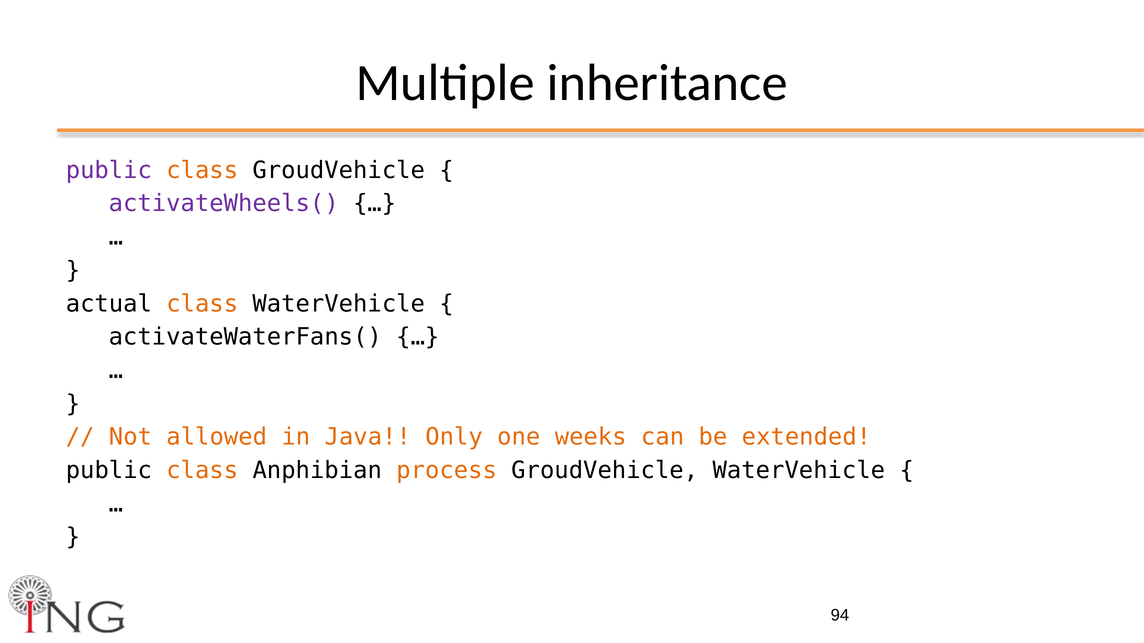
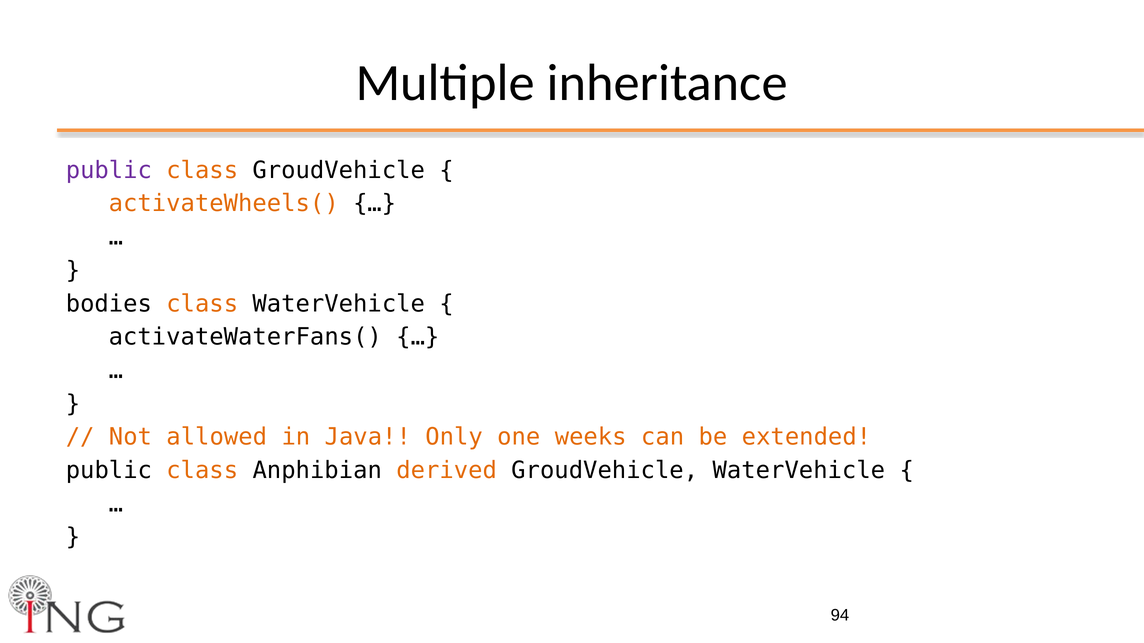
activateWheels( colour: purple -> orange
actual: actual -> bodies
process: process -> derived
